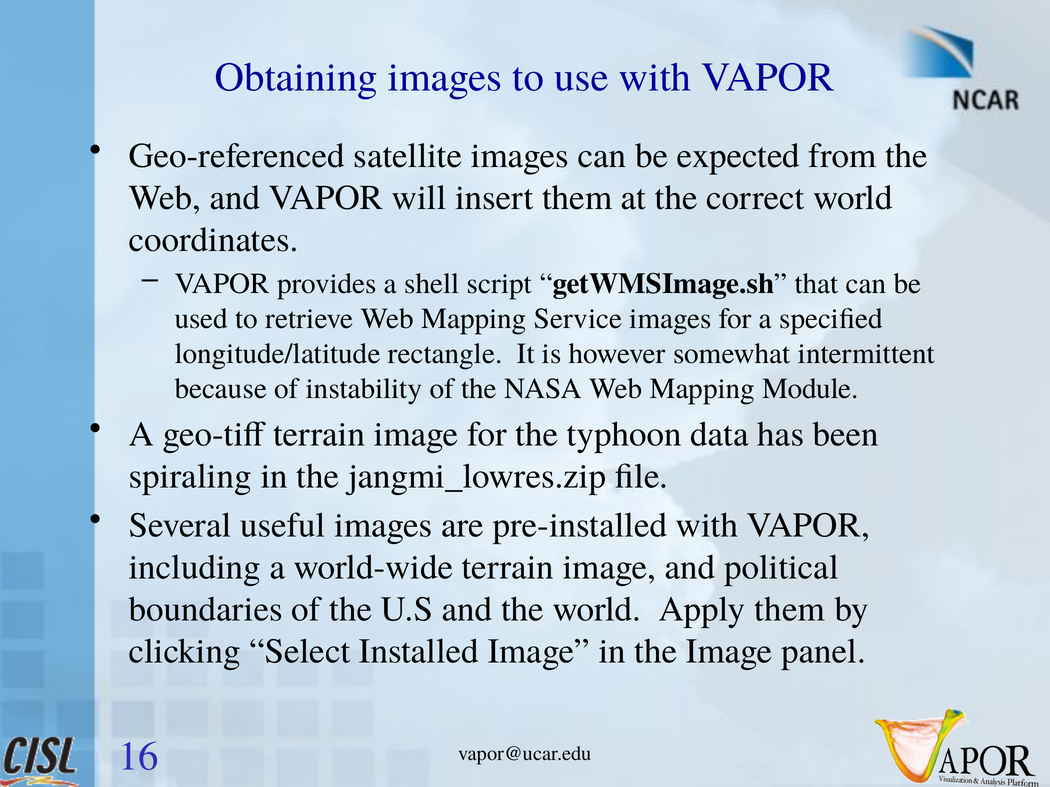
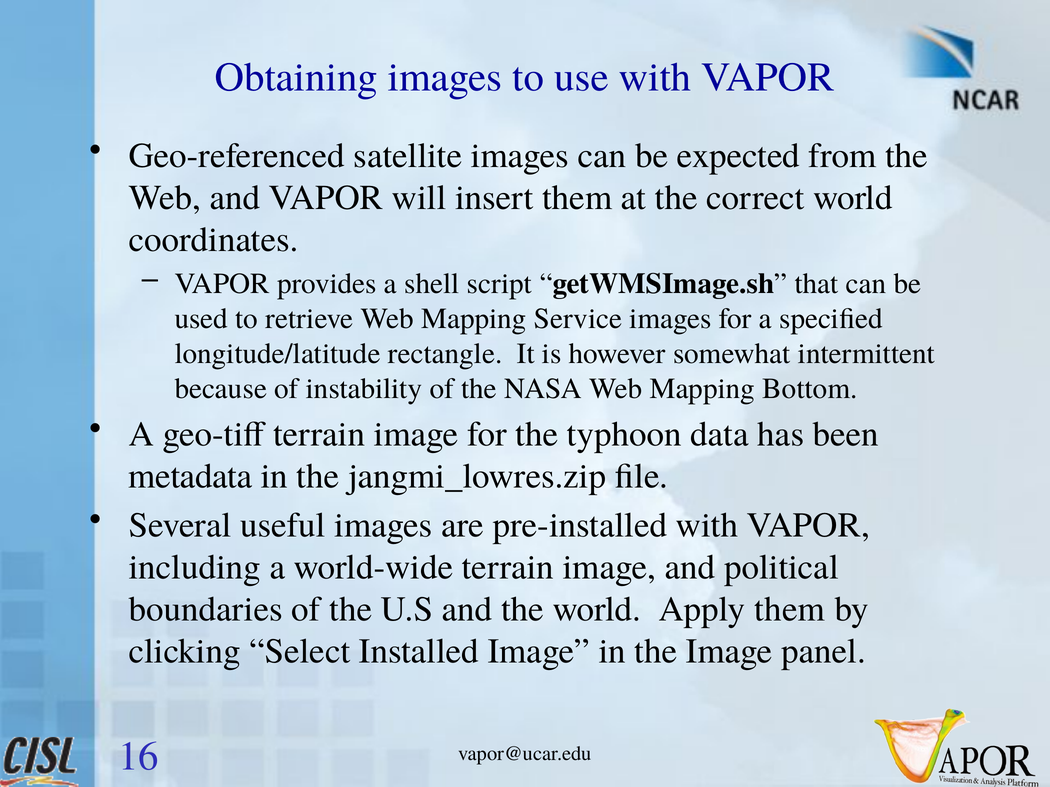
Module: Module -> Bottom
spiraling: spiraling -> metadata
